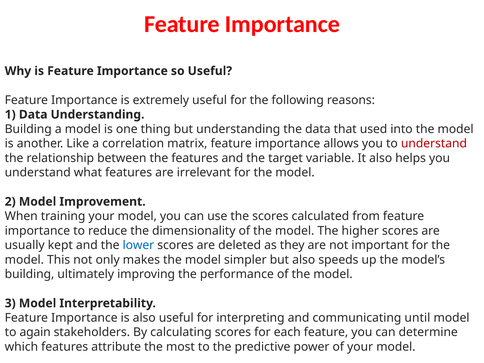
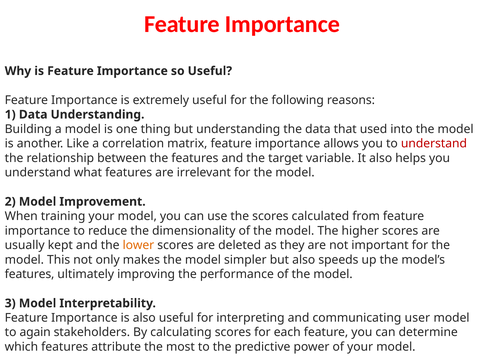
lower colour: blue -> orange
building at (30, 274): building -> features
until: until -> user
